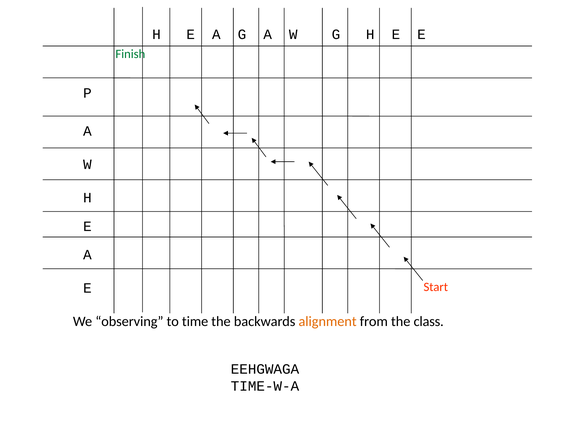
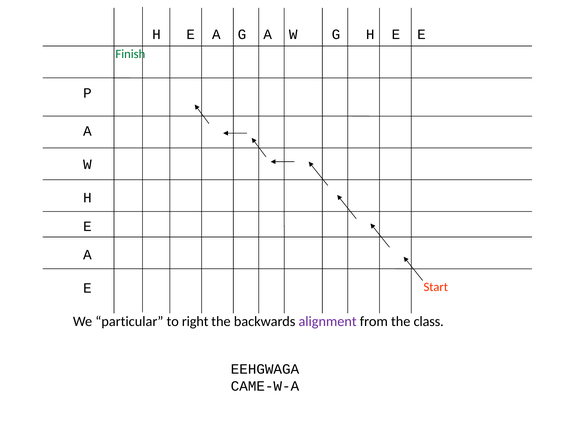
observing: observing -> particular
time: time -> right
alignment colour: orange -> purple
TIME-W-A: TIME-W-A -> CAME-W-A
